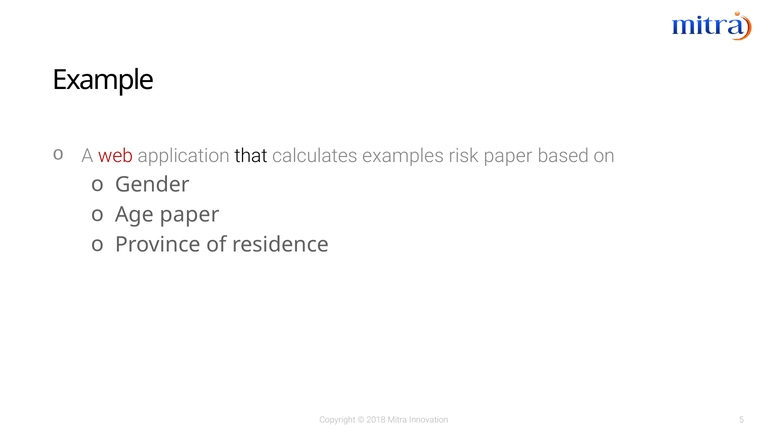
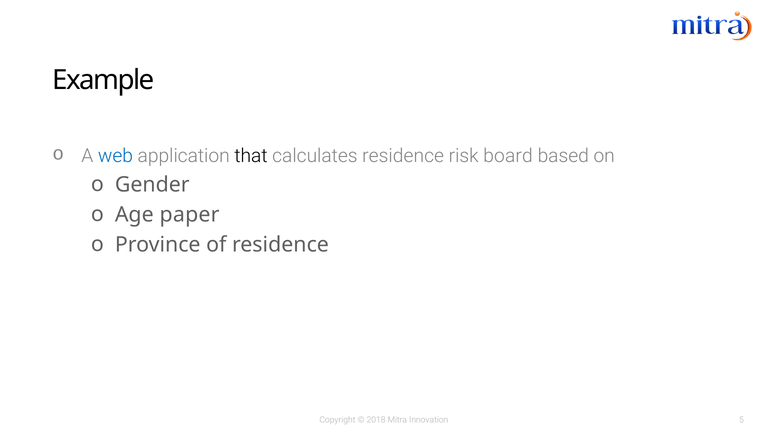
web colour: red -> blue
calculates examples: examples -> residence
risk paper: paper -> board
